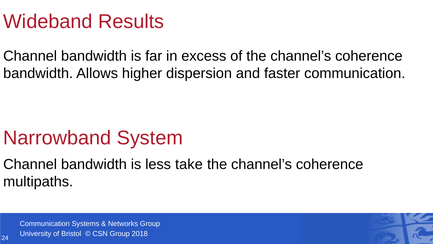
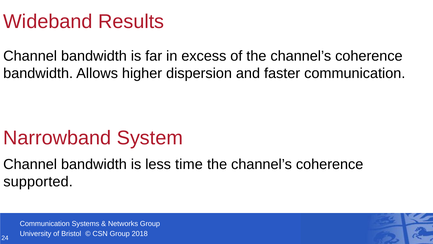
take: take -> time
multipaths: multipaths -> supported
